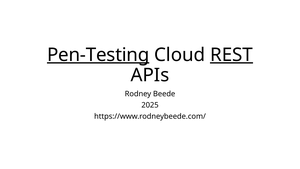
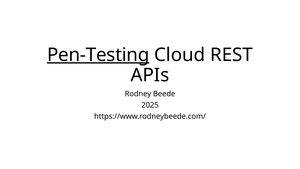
REST underline: present -> none
